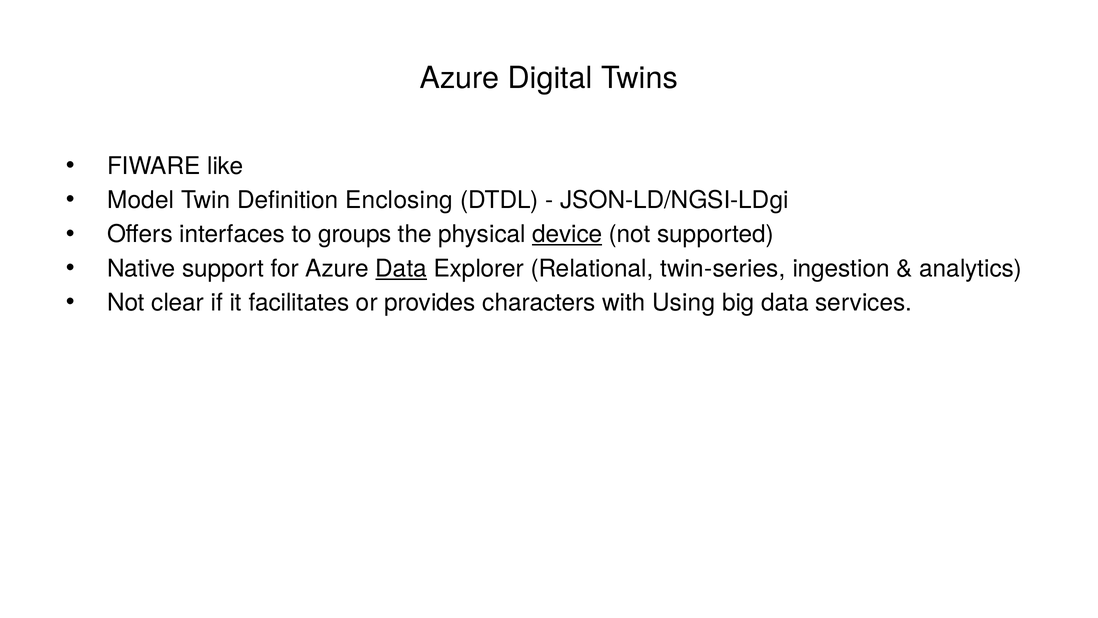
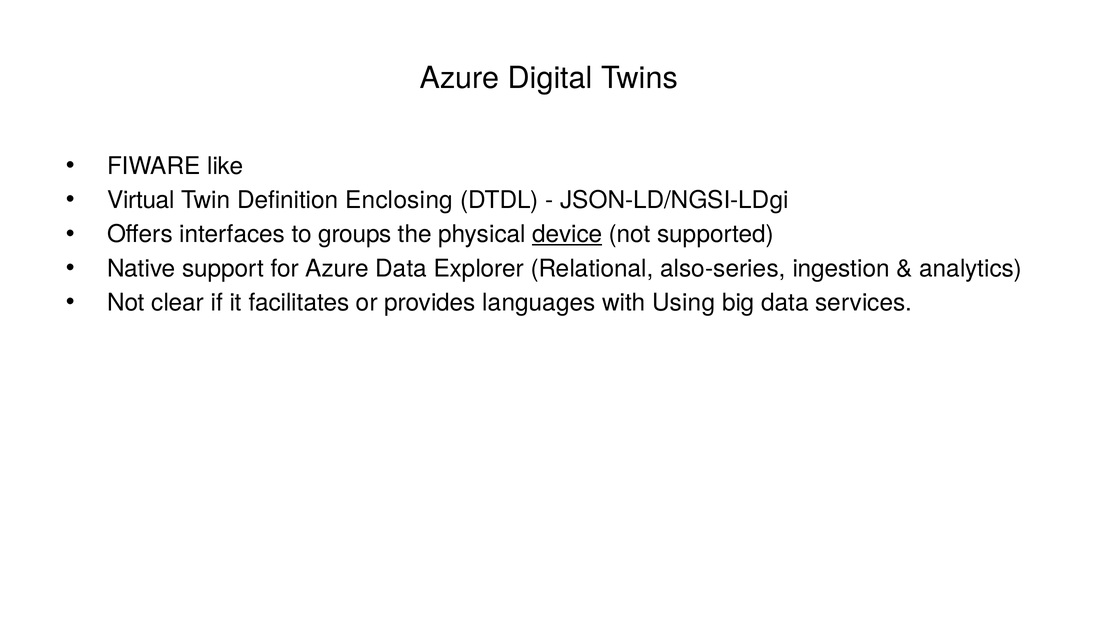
Model: Model -> Virtual
Data at (401, 268) underline: present -> none
twin-series: twin-series -> also-series
characters: characters -> languages
